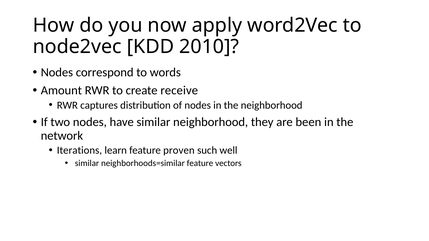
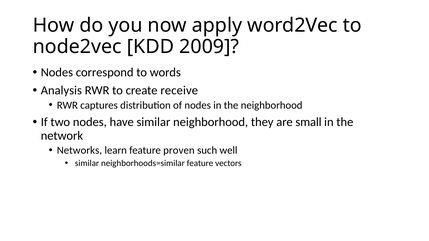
2010: 2010 -> 2009
Amount: Amount -> Analysis
been: been -> small
Iterations: Iterations -> Networks
